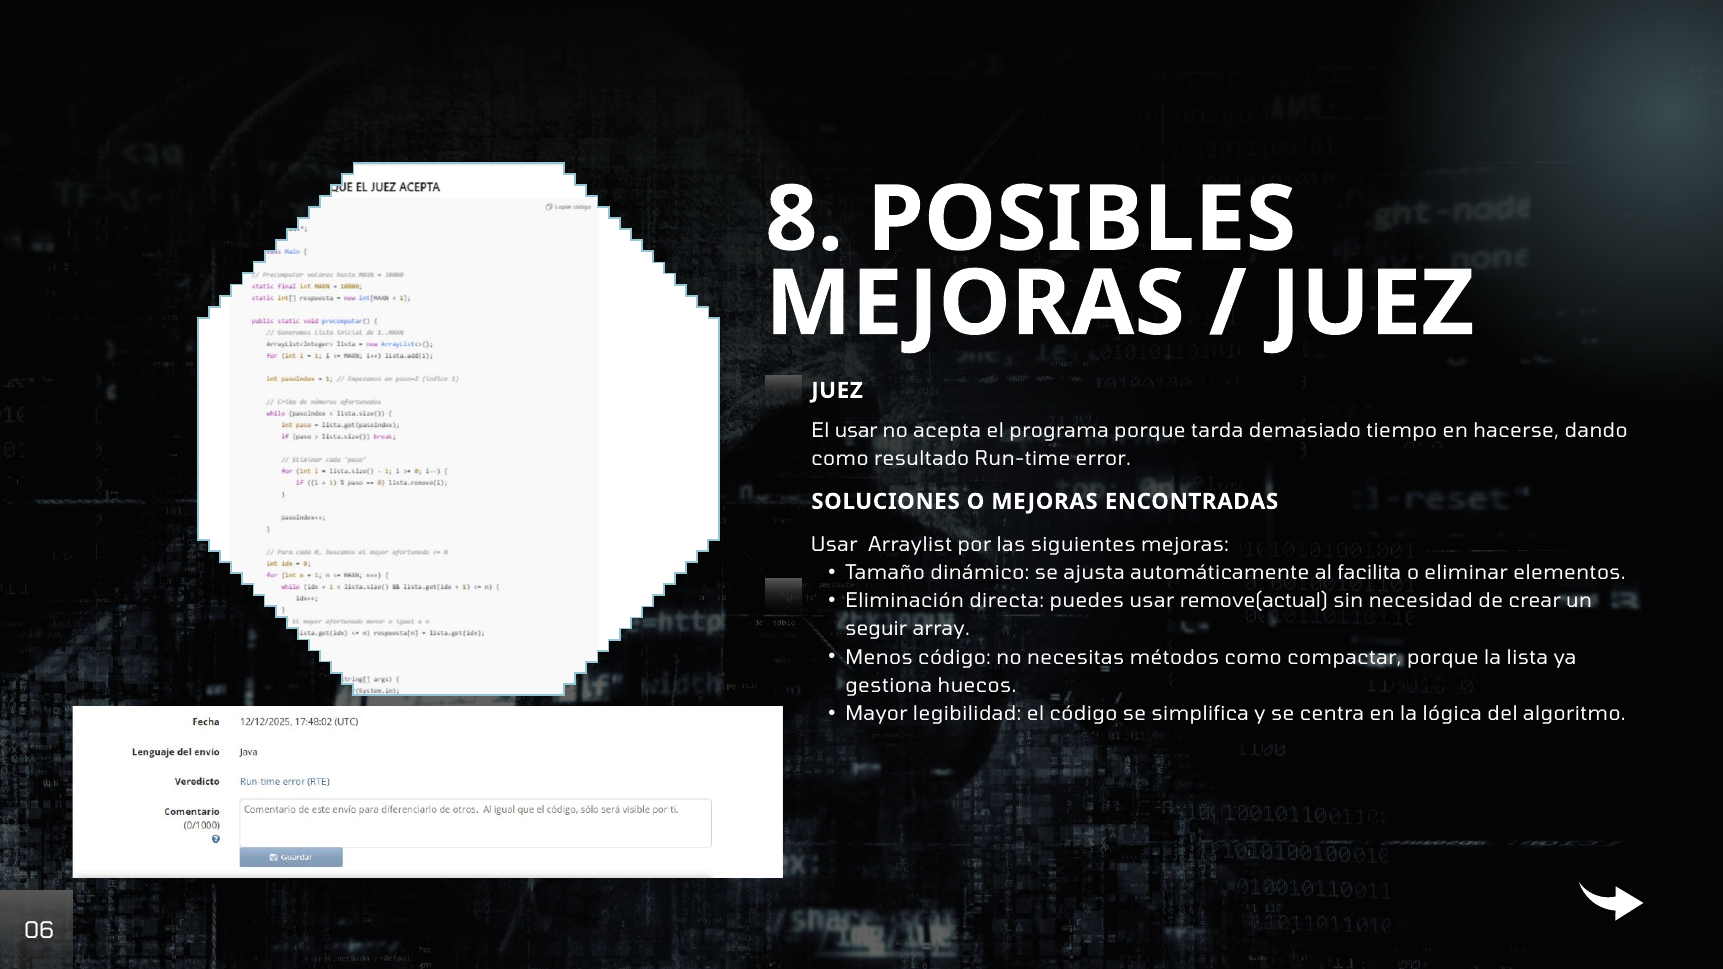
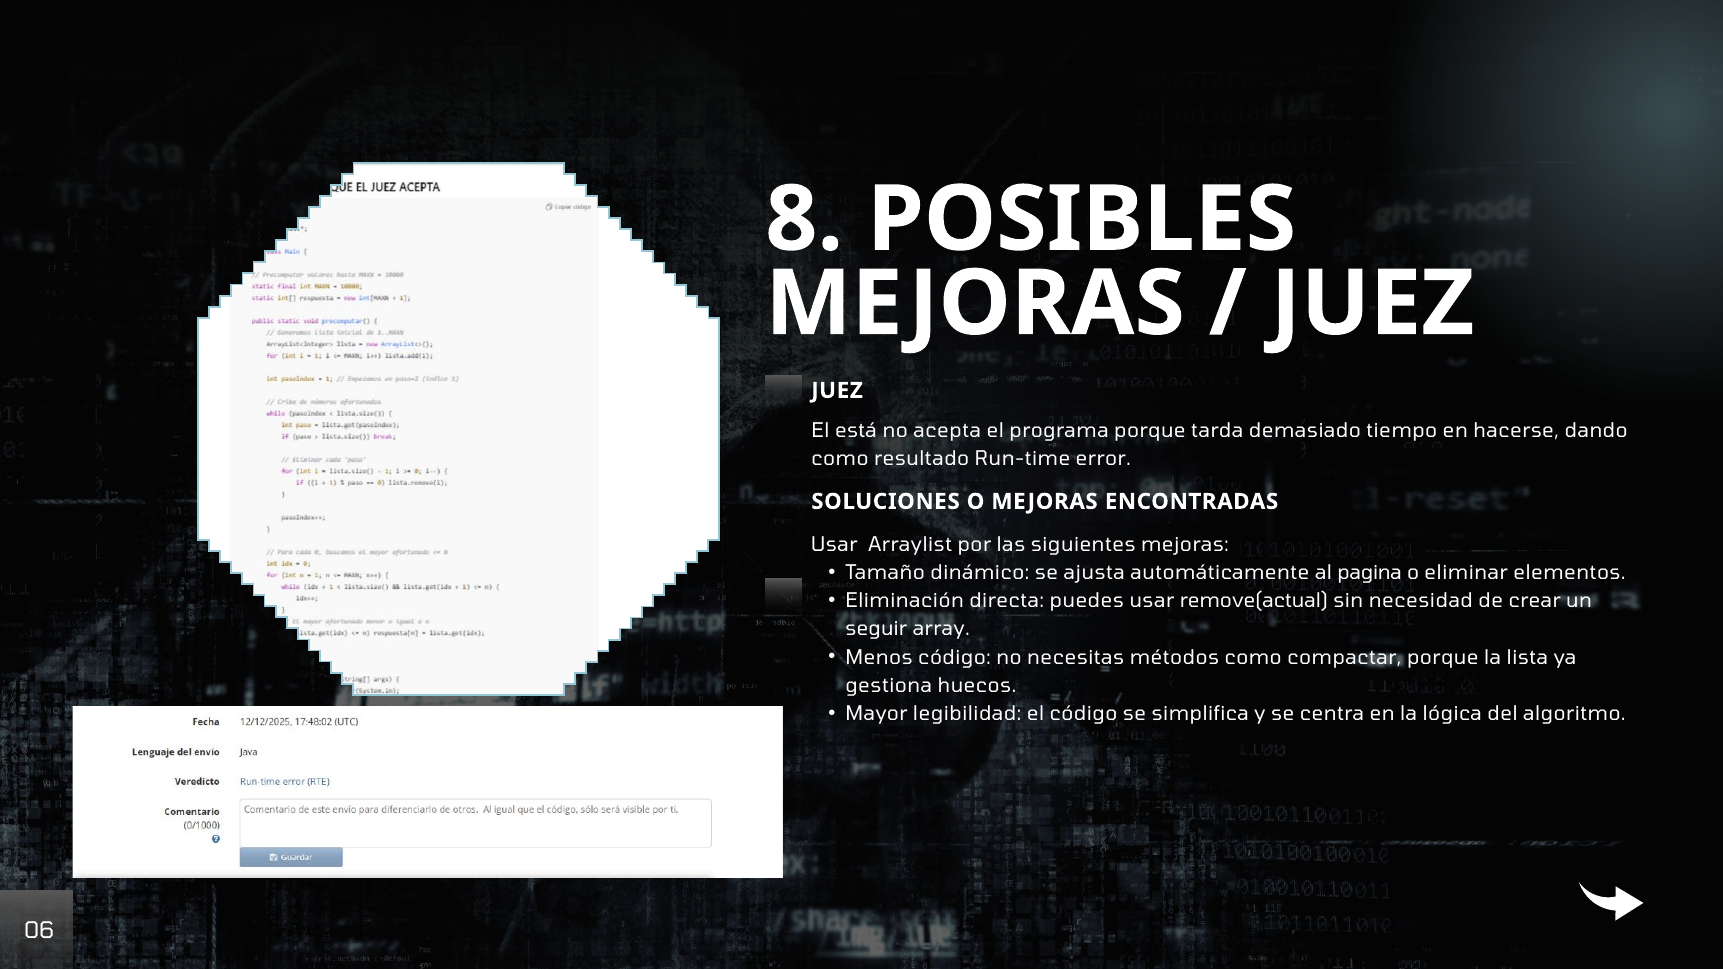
El usar: usar -> está
facilita: facilita -> pagina
